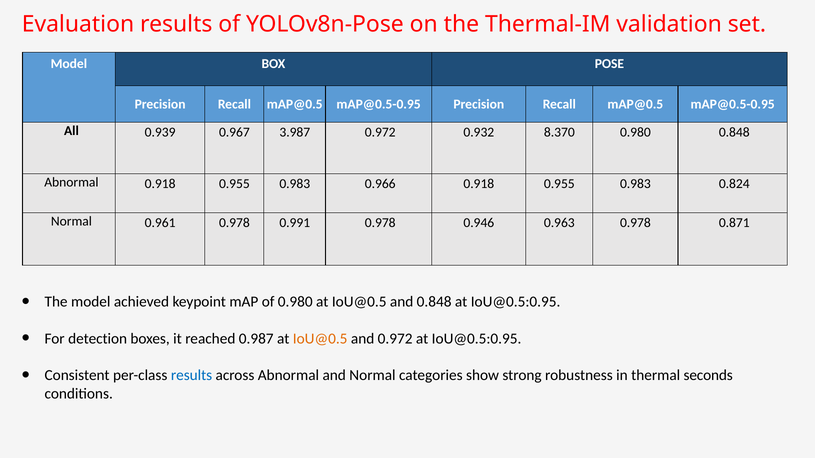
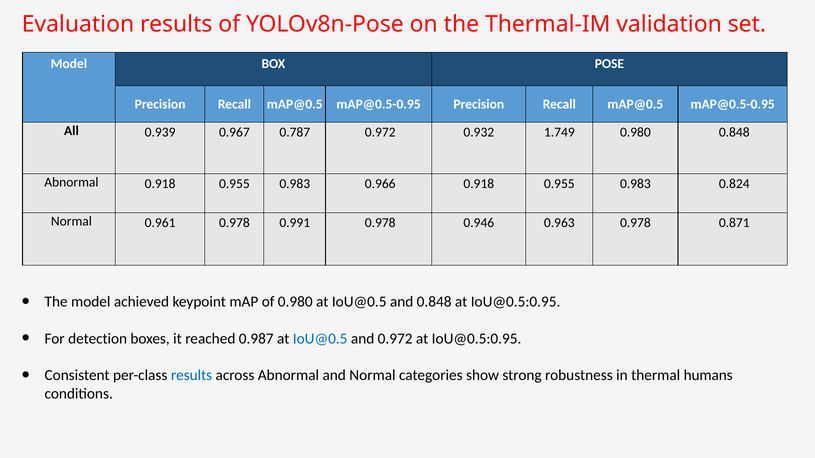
3.987: 3.987 -> 0.787
8.370: 8.370 -> 1.749
IoU@0.5 at (320, 339) colour: orange -> blue
seconds: seconds -> humans
